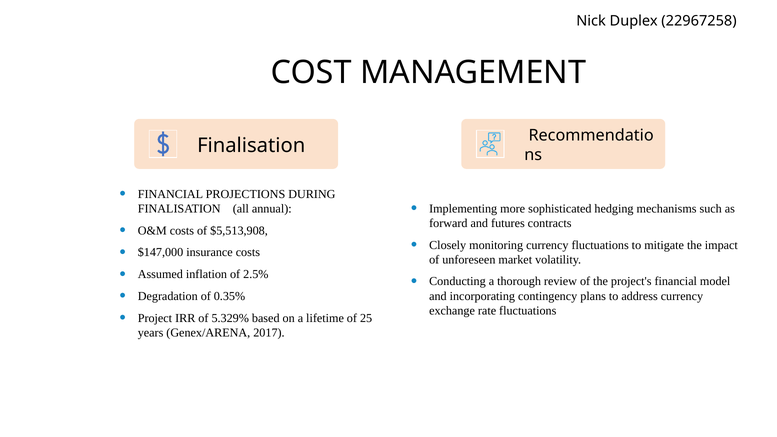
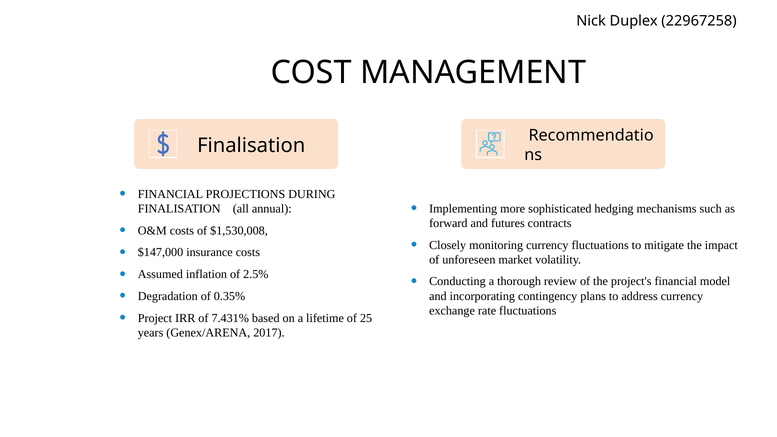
$5,513,908: $5,513,908 -> $1,530,008
5.329%: 5.329% -> 7.431%
